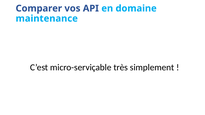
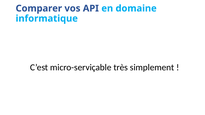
maintenance: maintenance -> informatique
